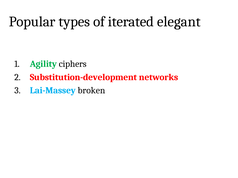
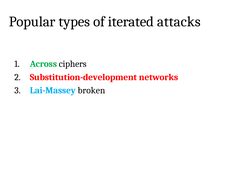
elegant: elegant -> attacks
Agility: Agility -> Across
